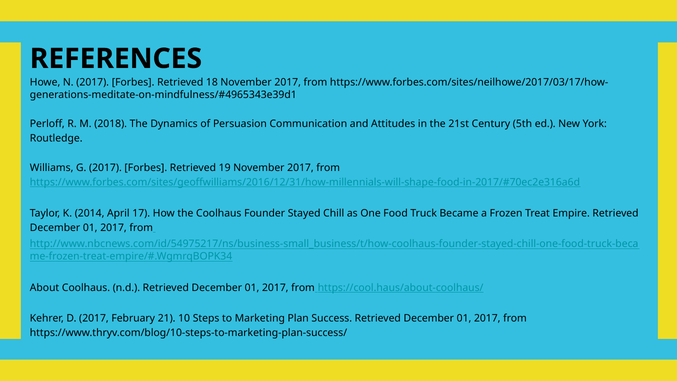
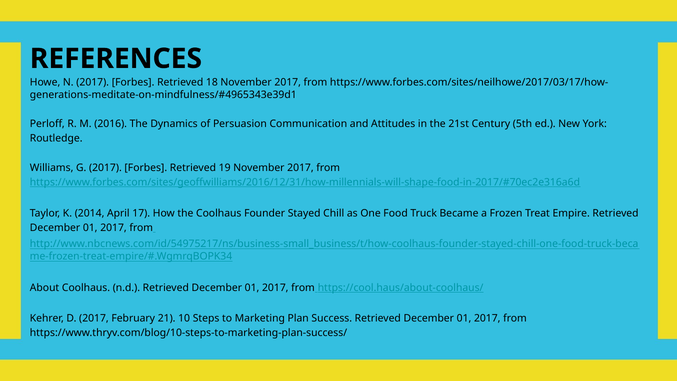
2018: 2018 -> 2016
